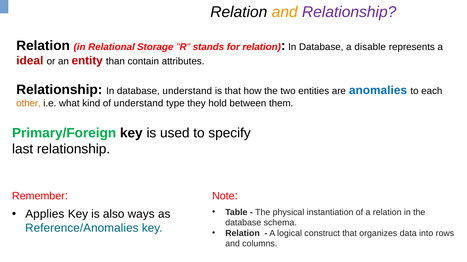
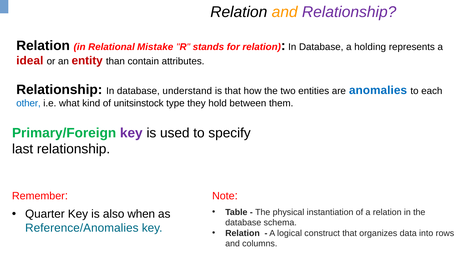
Storage: Storage -> Mistake
disable: disable -> holding
other colour: orange -> blue
of understand: understand -> unitsinstock
key at (131, 133) colour: black -> purple
Applies: Applies -> Quarter
ways: ways -> when
